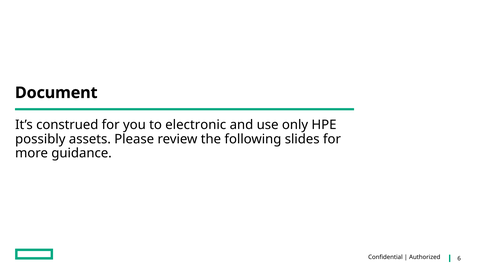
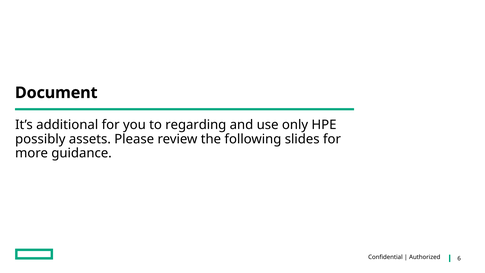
construed: construed -> additional
electronic: electronic -> regarding
